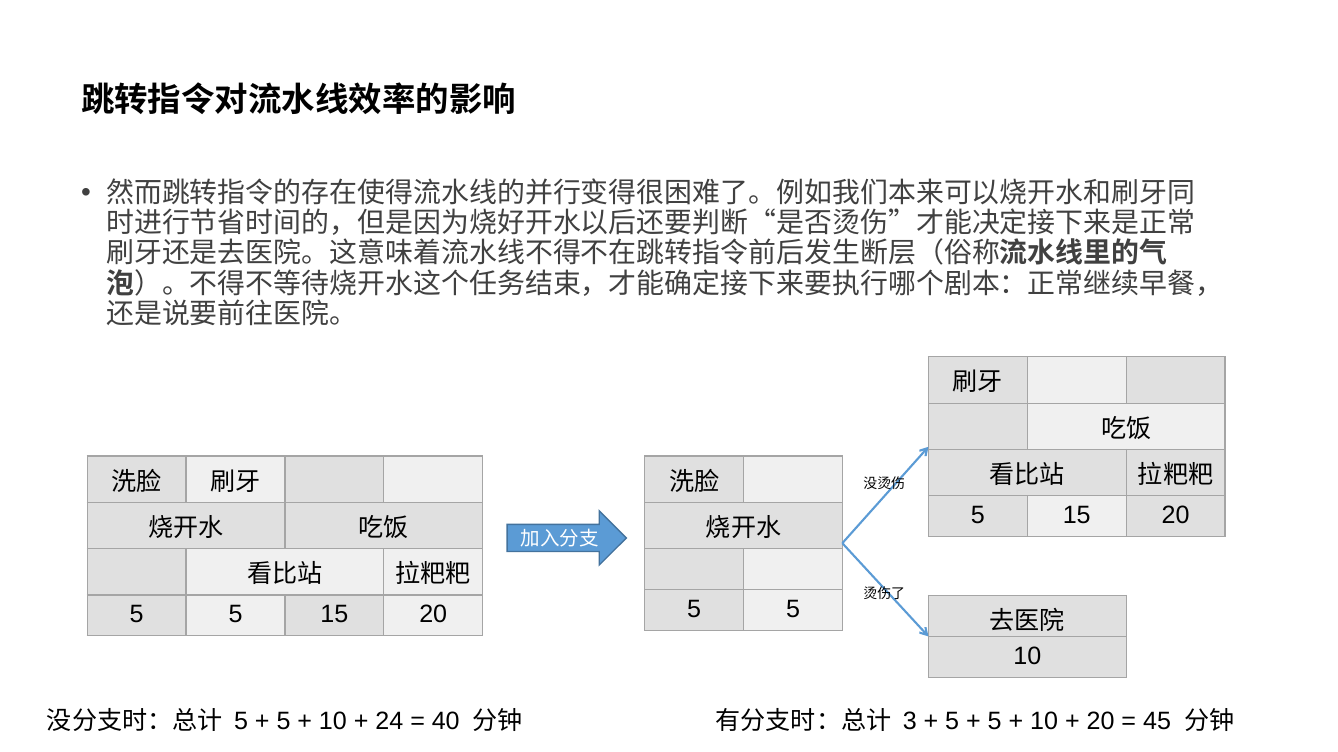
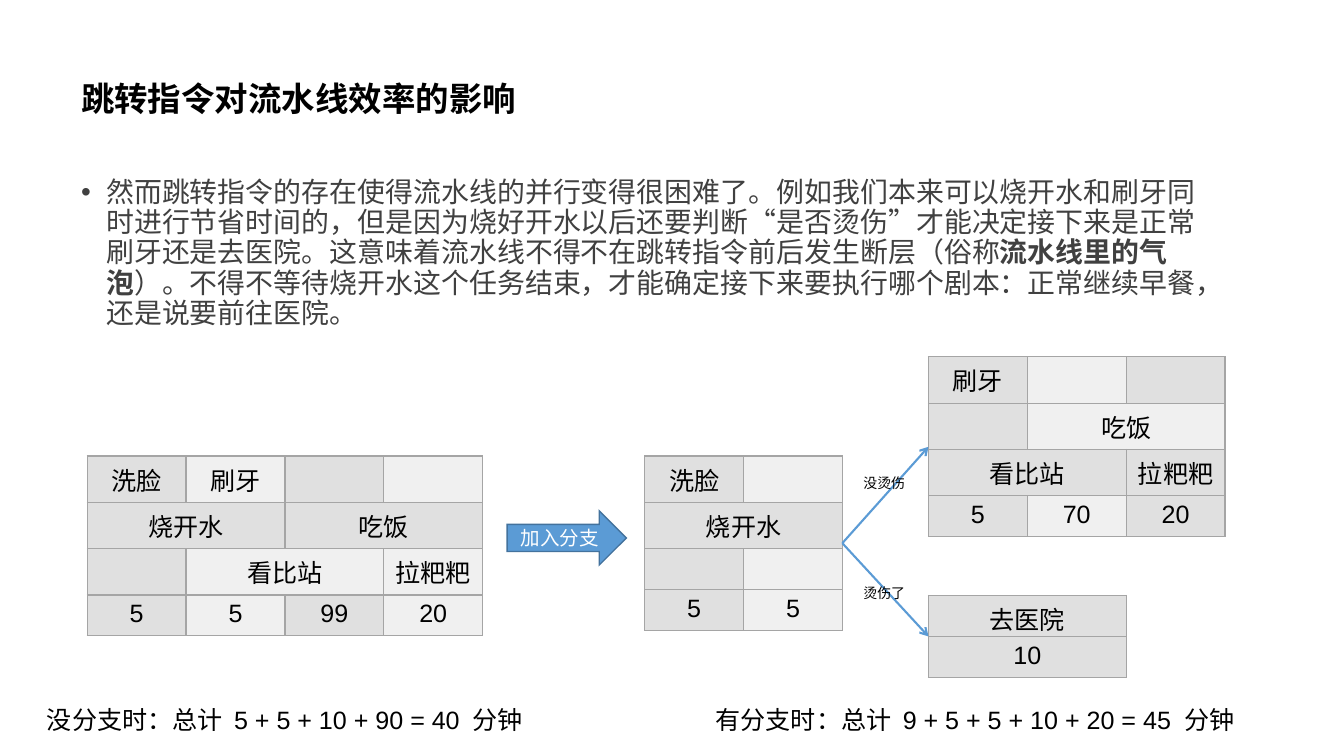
15 at (1077, 516): 15 -> 70
5 5 15: 15 -> 99
24: 24 -> 90
3: 3 -> 9
